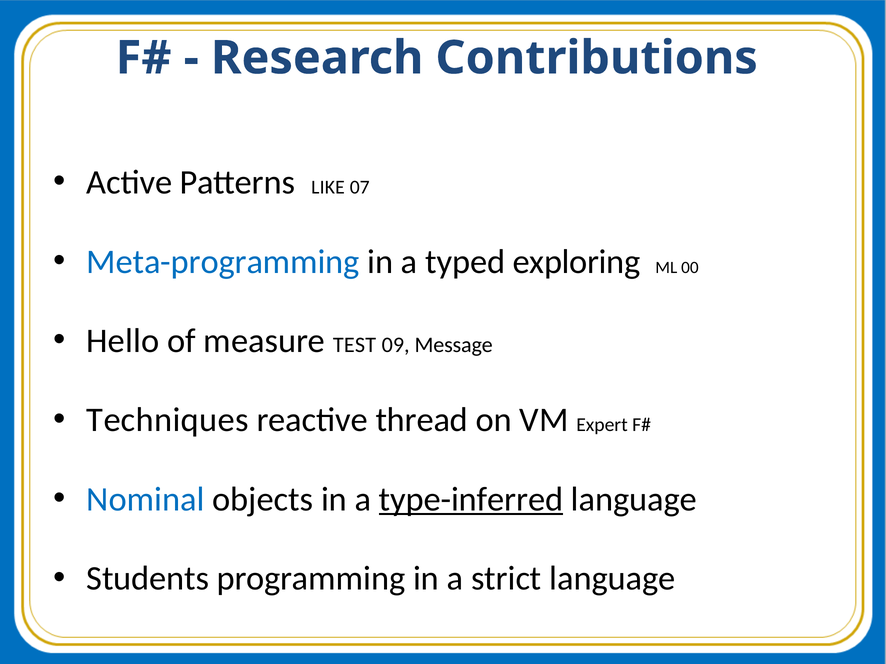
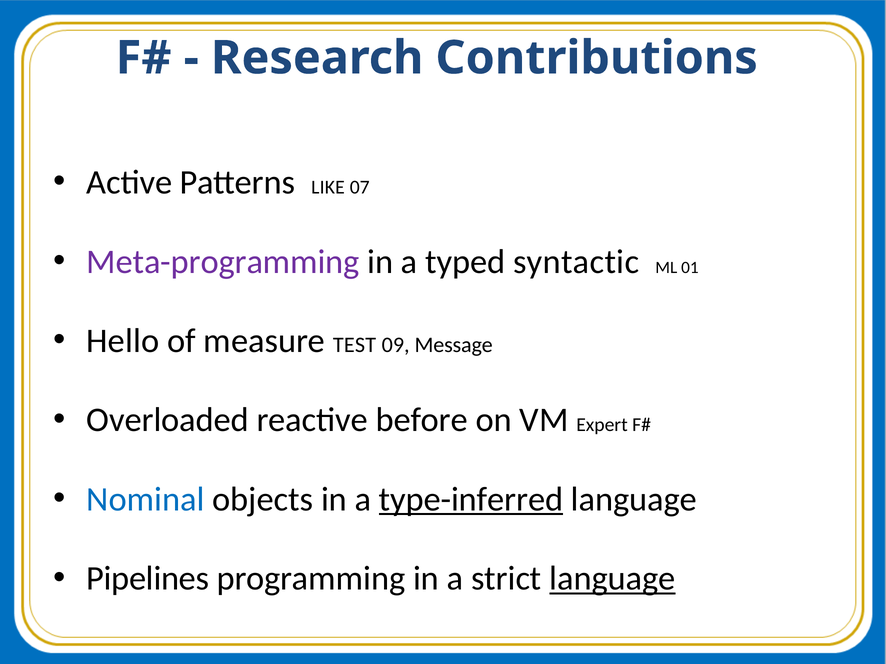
Meta-programming colour: blue -> purple
exploring: exploring -> syntactic
00: 00 -> 01
Techniques: Techniques -> Overloaded
thread: thread -> before
Students: Students -> Pipelines
language at (612, 579) underline: none -> present
